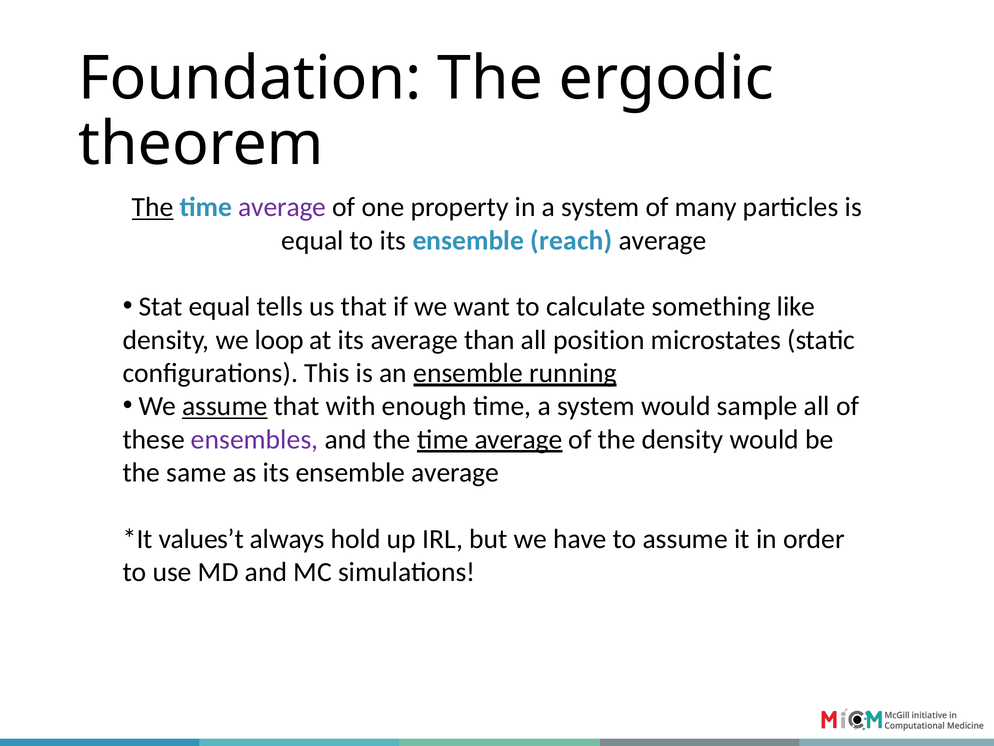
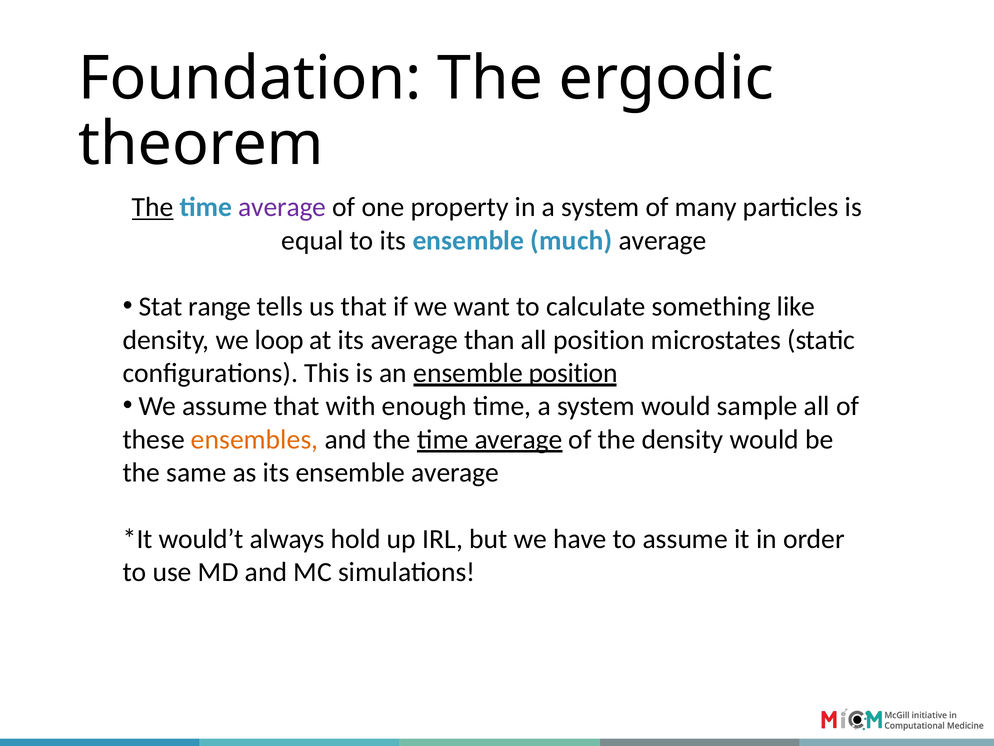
reach: reach -> much
Stat equal: equal -> range
ensemble running: running -> position
assume at (225, 406) underline: present -> none
ensembles colour: purple -> orange
values’t: values’t -> would’t
